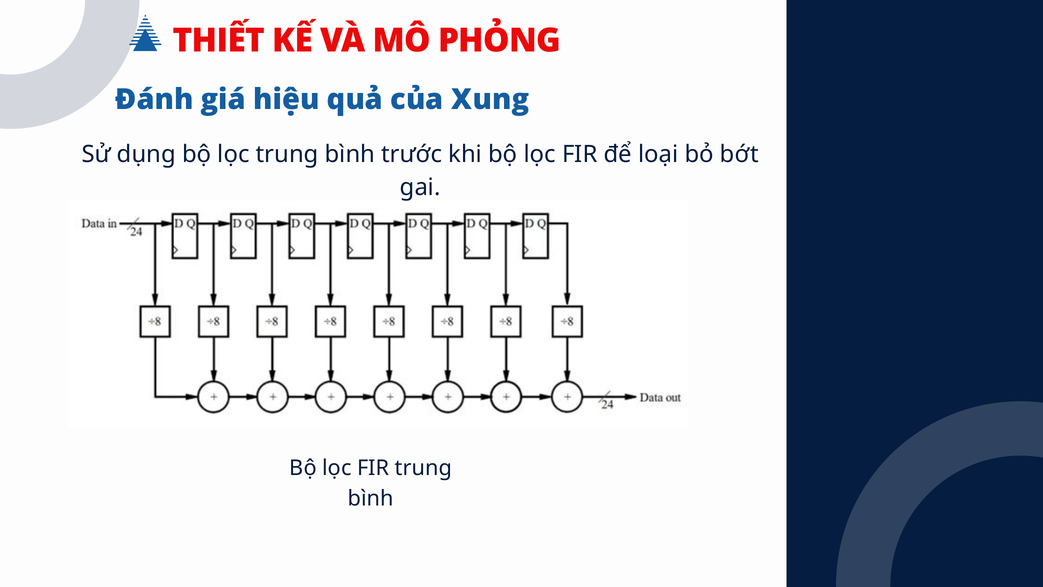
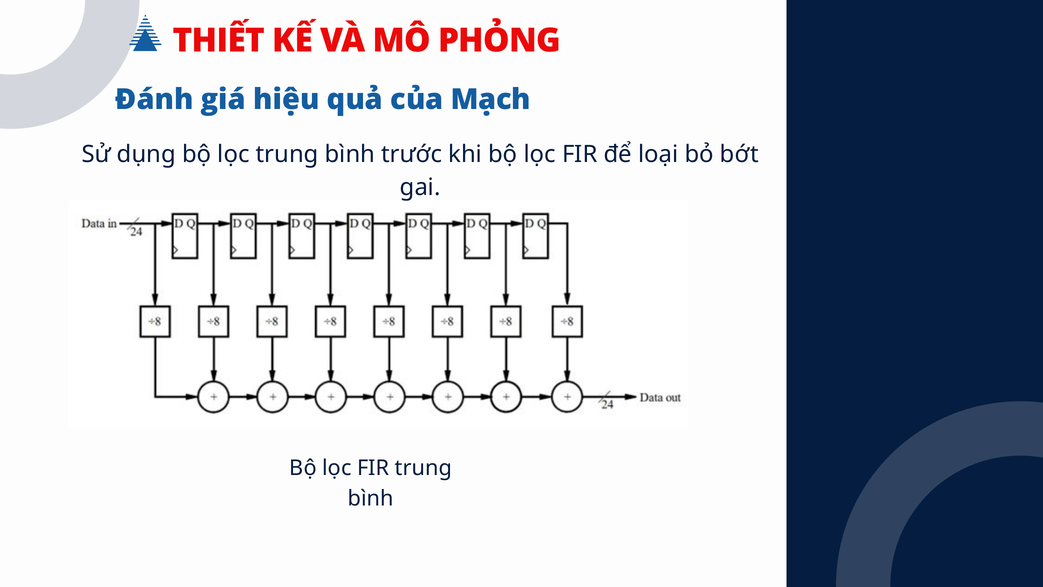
Xung: Xung -> Mạch
